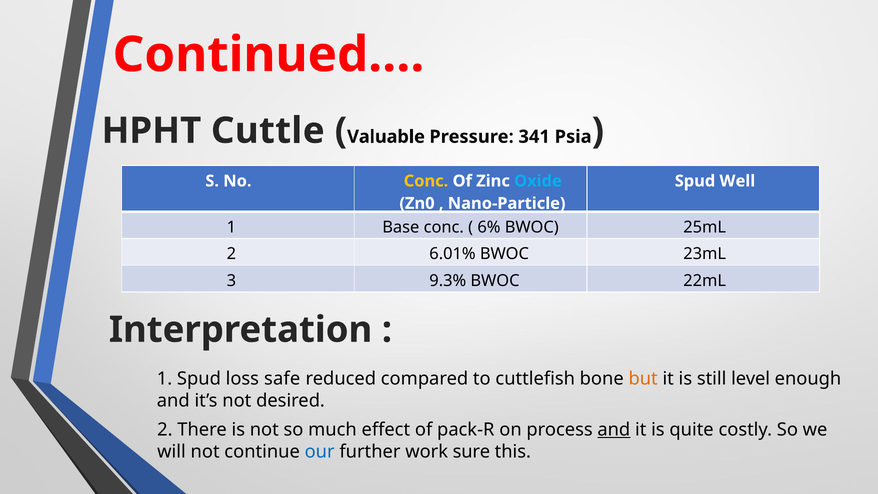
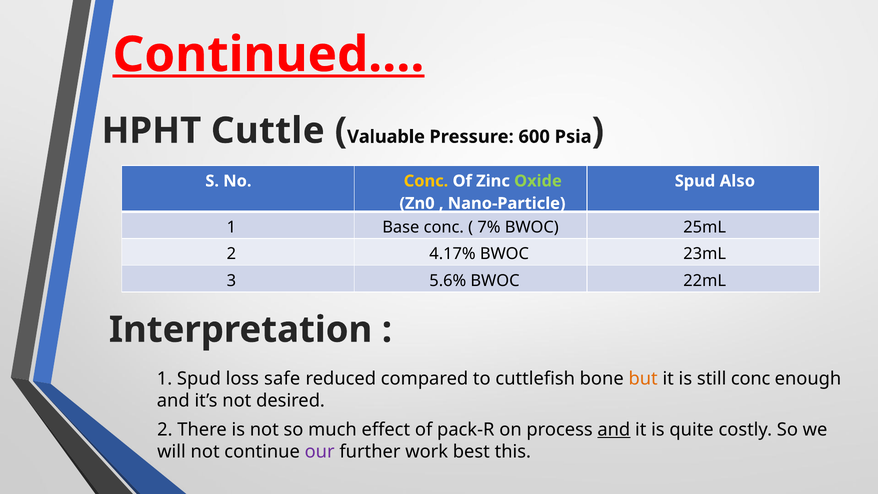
Continued… underline: none -> present
341: 341 -> 600
Oxide colour: light blue -> light green
Well: Well -> Also
6%: 6% -> 7%
6.01%: 6.01% -> 4.17%
9.3%: 9.3% -> 5.6%
still level: level -> conc
our colour: blue -> purple
sure: sure -> best
